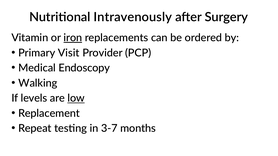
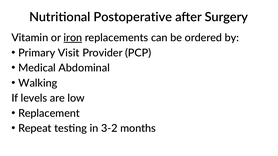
Intravenously: Intravenously -> Postoperative
Endoscopy: Endoscopy -> Abdominal
low underline: present -> none
3-7: 3-7 -> 3-2
